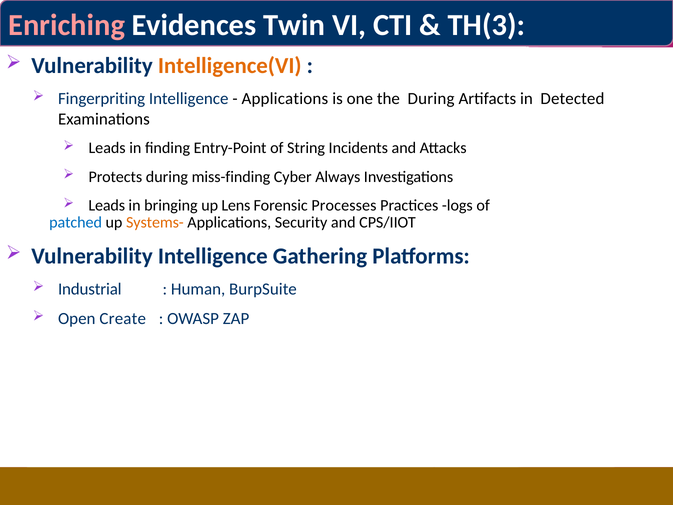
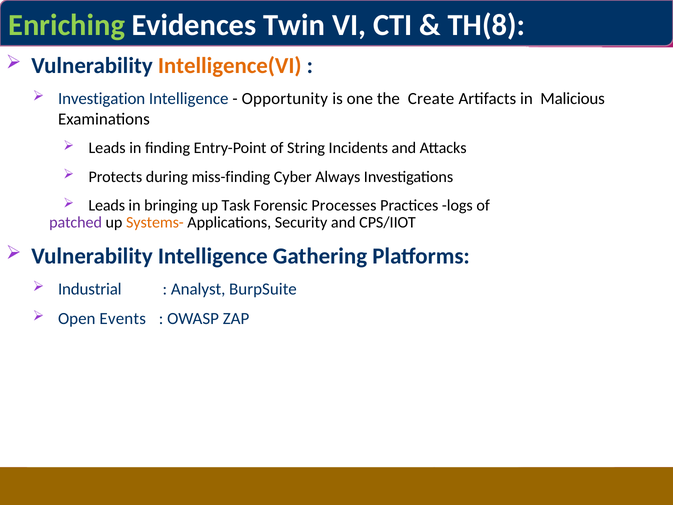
Enriching colour: pink -> light green
TH(3: TH(3 -> TH(8
Fingerpriting: Fingerpriting -> Investigation
Applications at (285, 99): Applications -> Opportunity
the During: During -> Create
Detected: Detected -> Malicious
Lens: Lens -> Task
patched colour: blue -> purple
Human: Human -> Analyst
Create: Create -> Events
